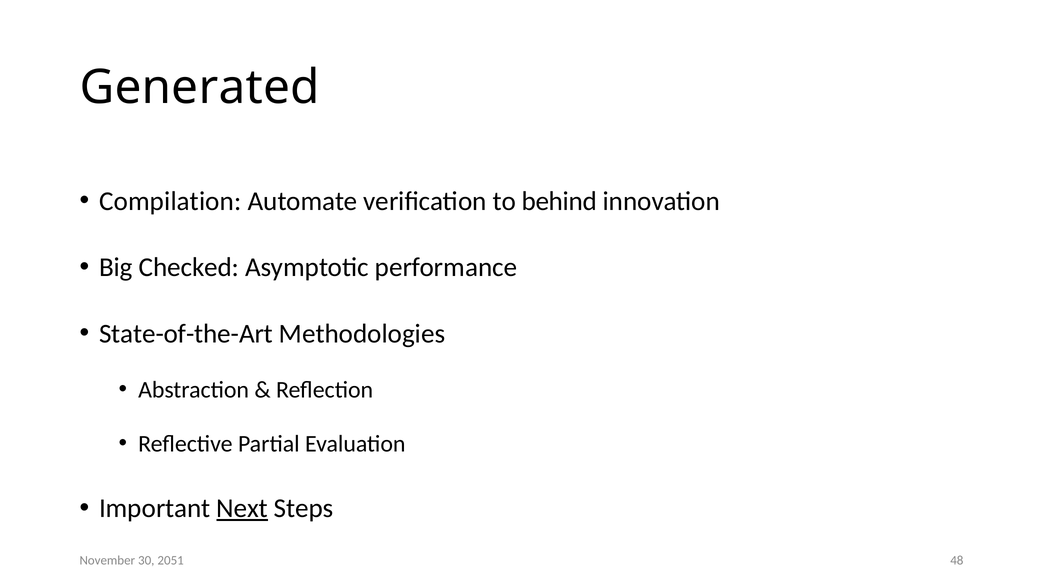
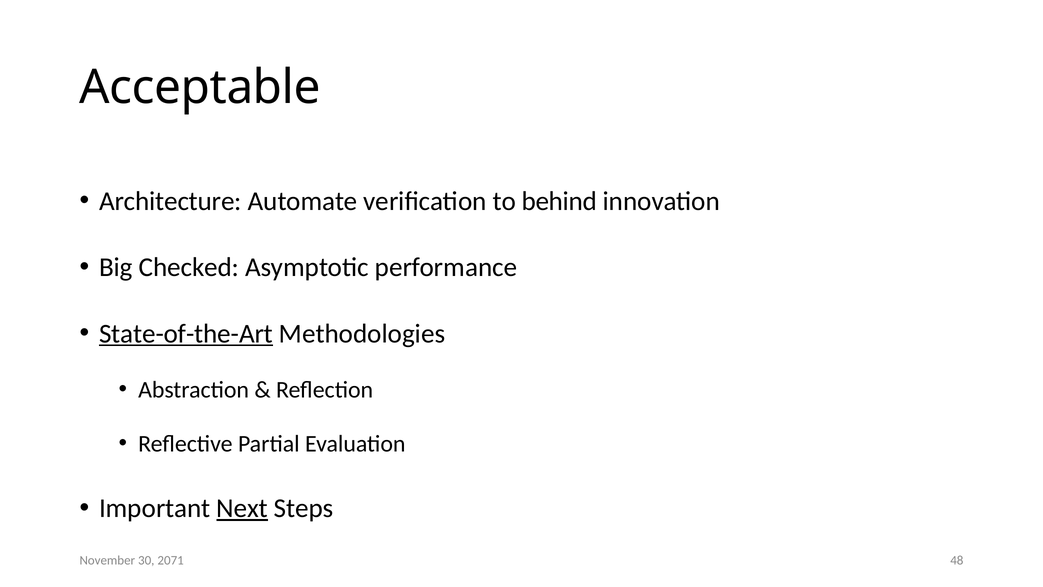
Generated: Generated -> Acceptable
Compilation: Compilation -> Architecture
State-of-the-Art underline: none -> present
2051: 2051 -> 2071
